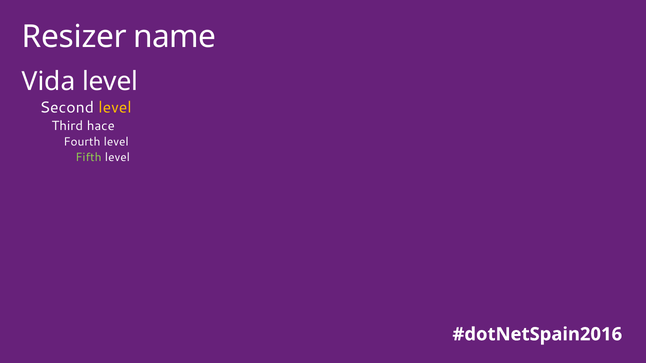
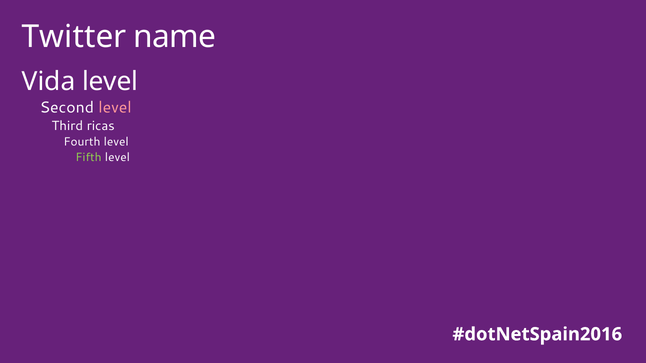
Resizer: Resizer -> Twitter
level at (115, 108) colour: yellow -> pink
hace: hace -> ricas
